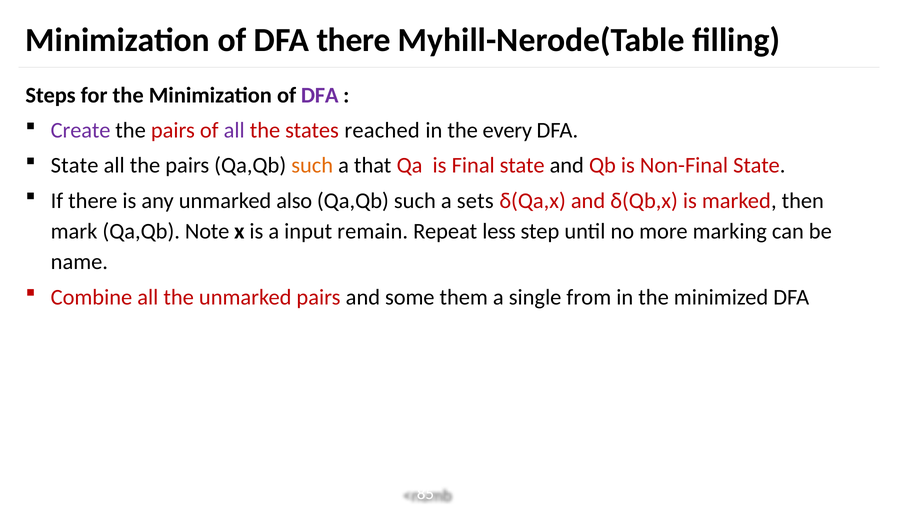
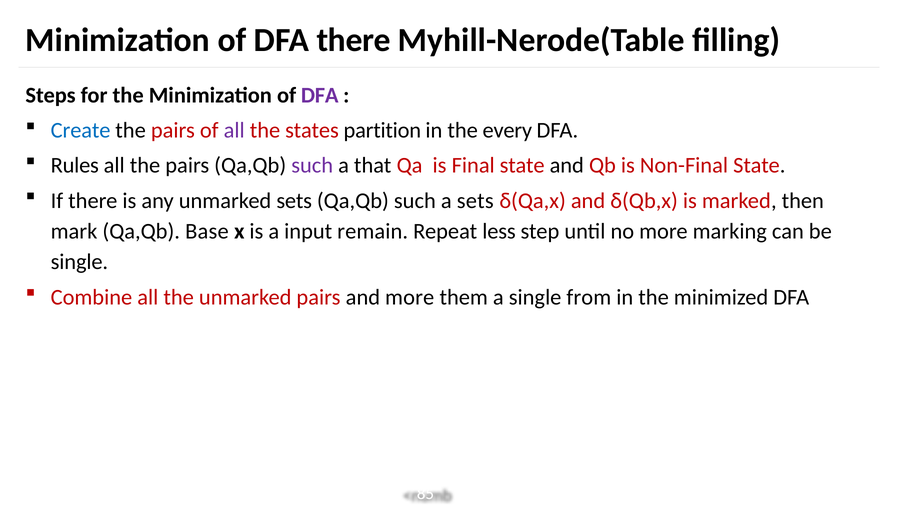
Create colour: purple -> blue
reached: reached -> partition
State at (75, 166): State -> Rules
such at (312, 166) colour: orange -> purple
unmarked also: also -> sets
Note: Note -> Base
name at (79, 262): name -> single
and some: some -> more
